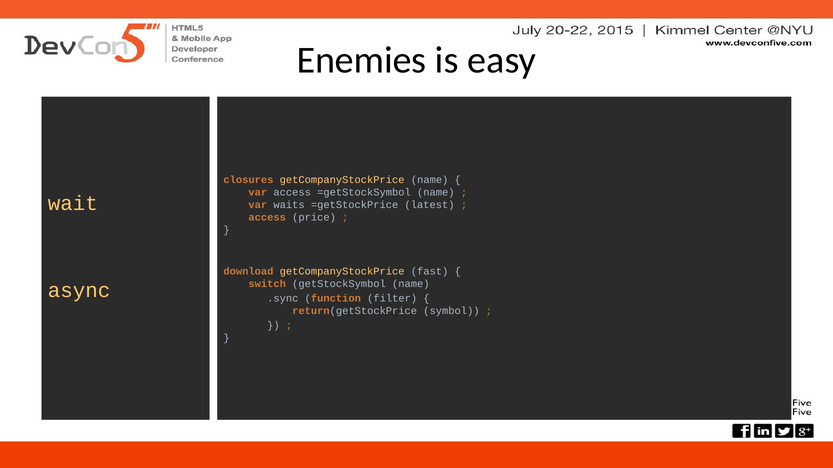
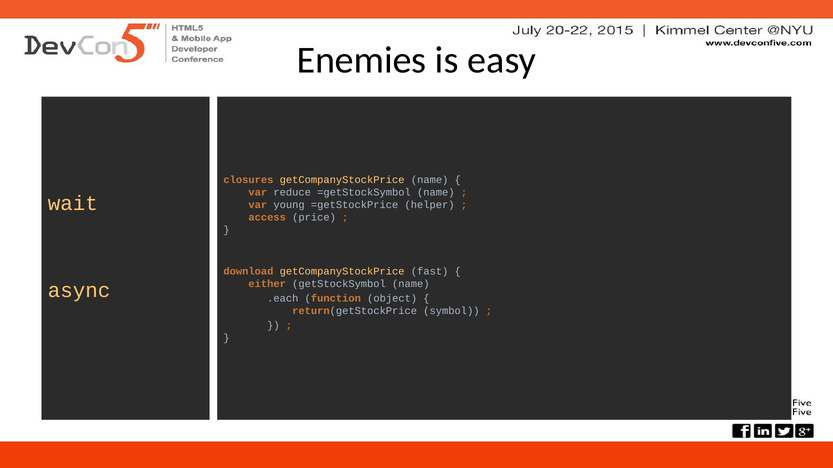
var access: access -> reduce
waits: waits -> young
latest: latest -> helper
switch: switch -> either
.sync: .sync -> .each
filter: filter -> object
